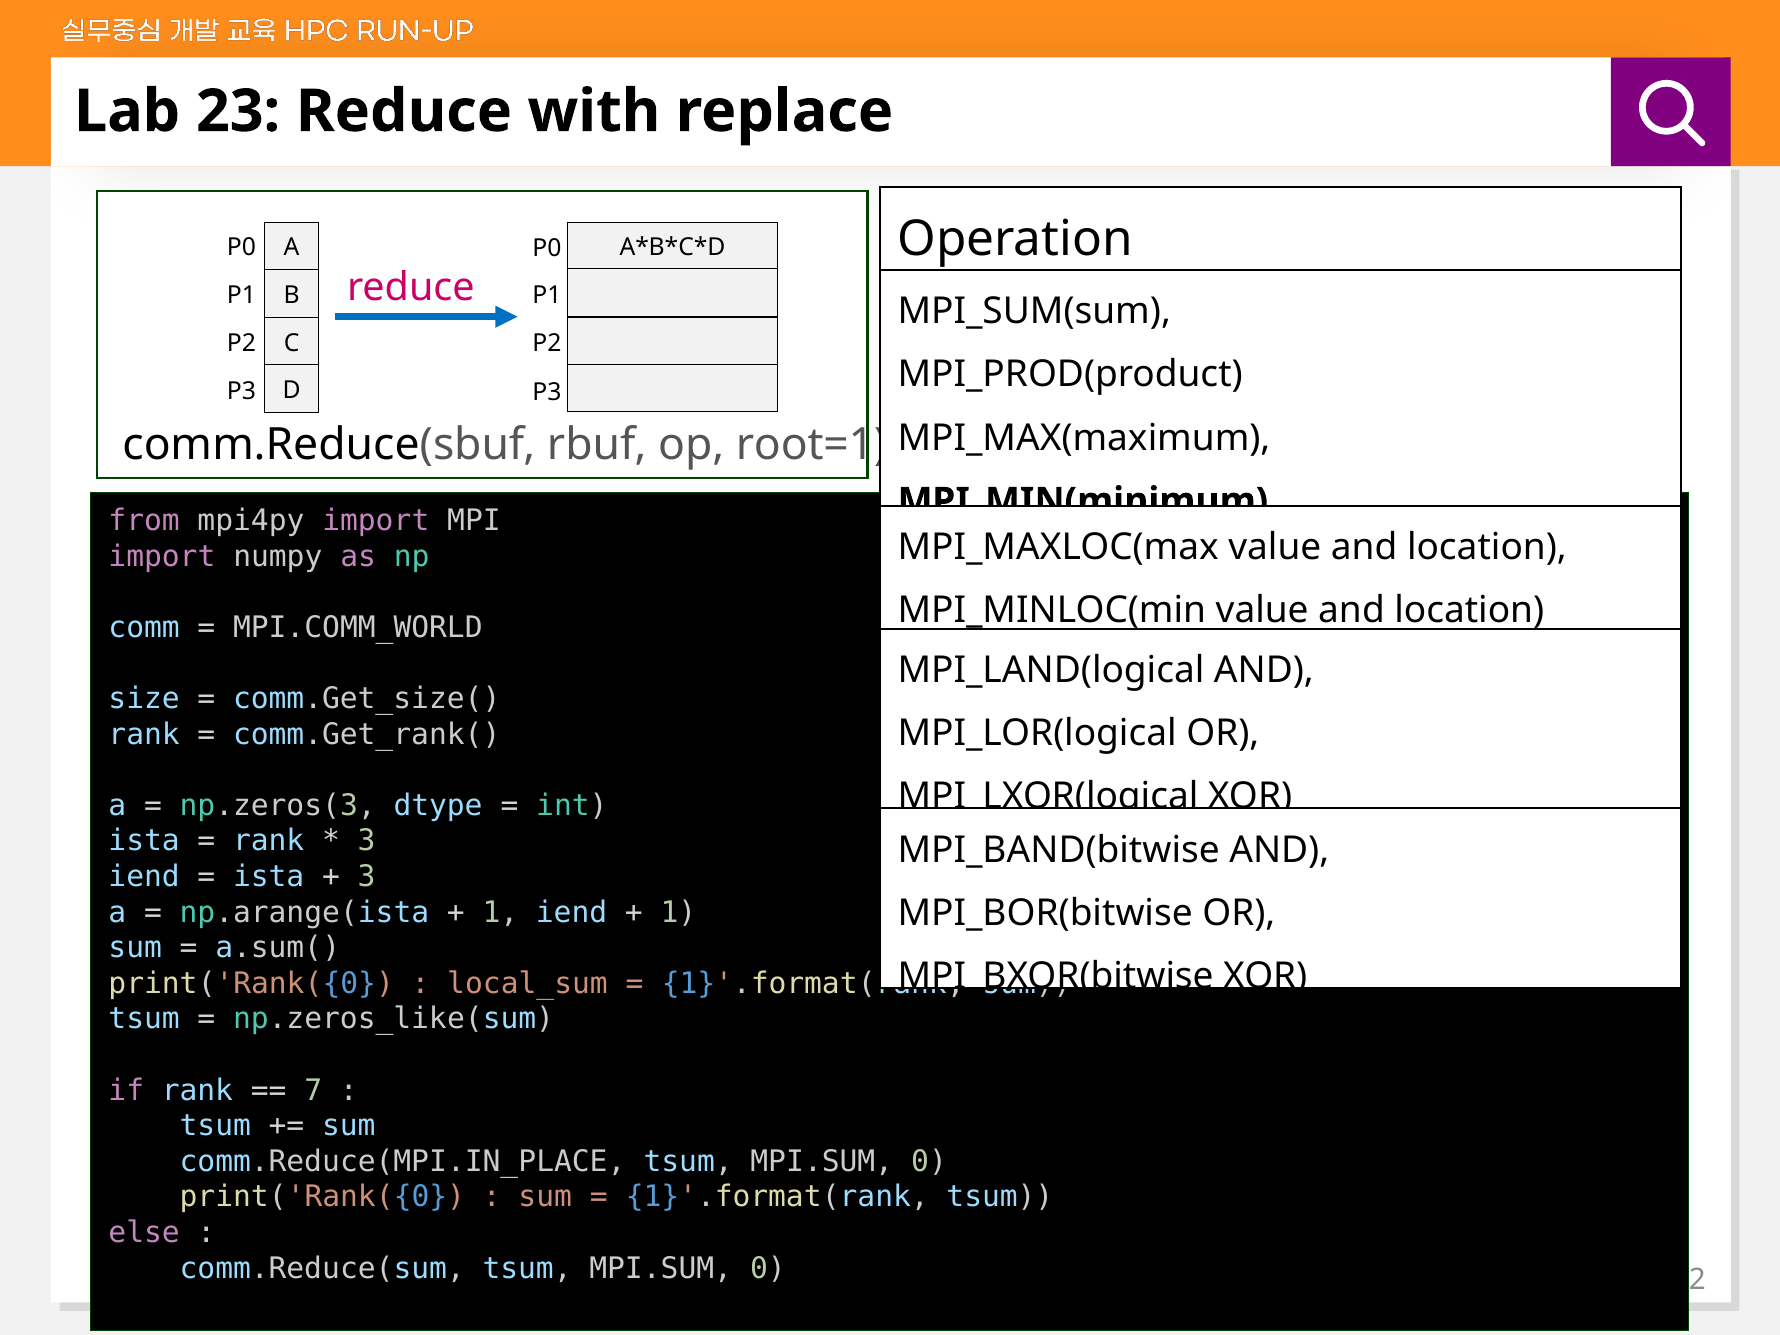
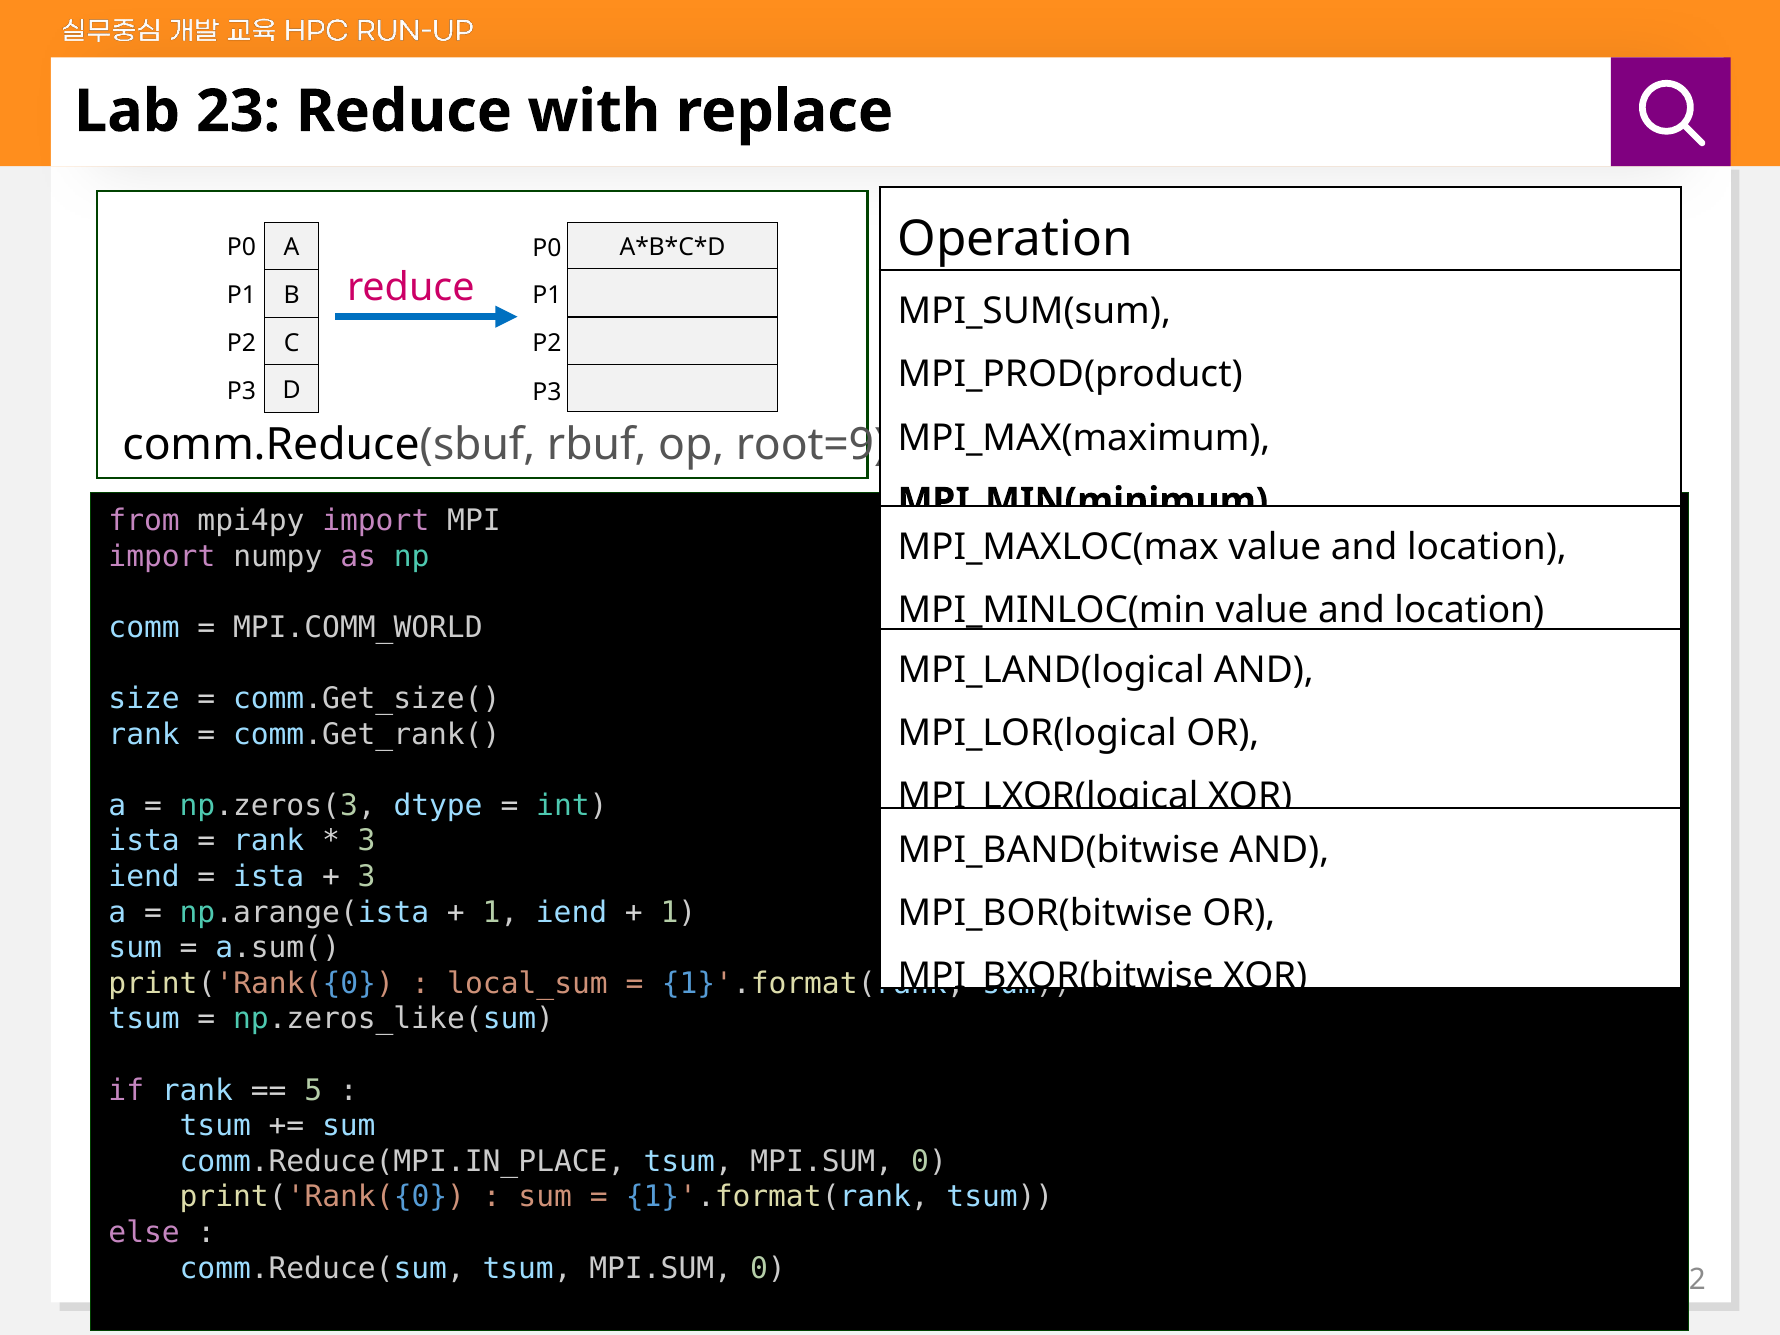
root=1: root=1 -> root=9
7: 7 -> 5
